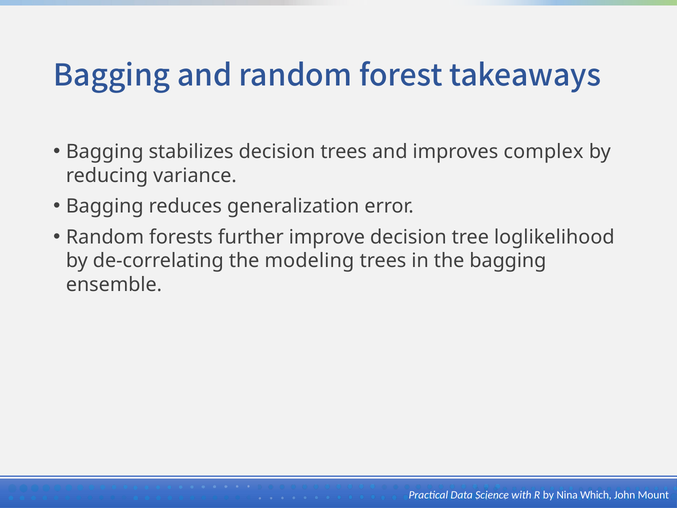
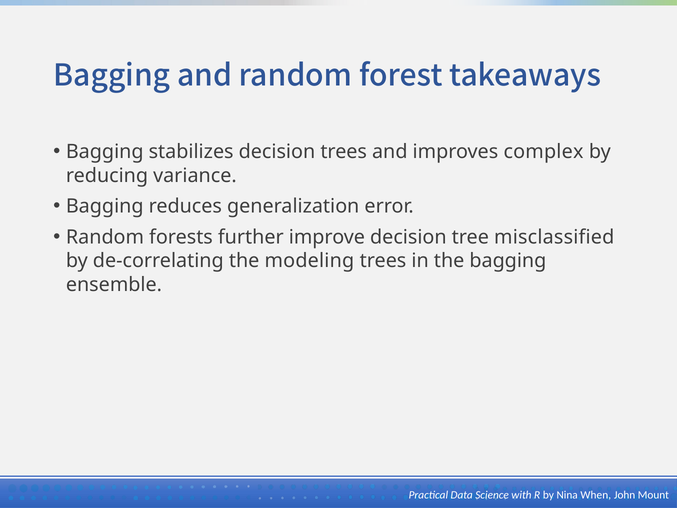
loglikelihood: loglikelihood -> misclassified
Which: Which -> When
